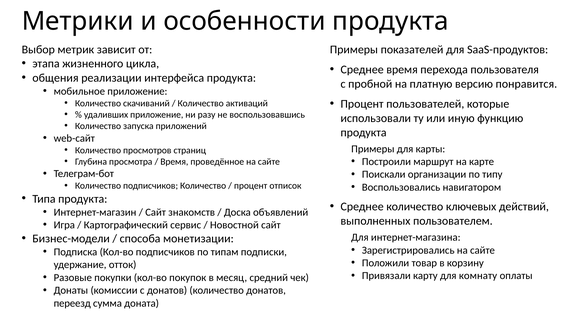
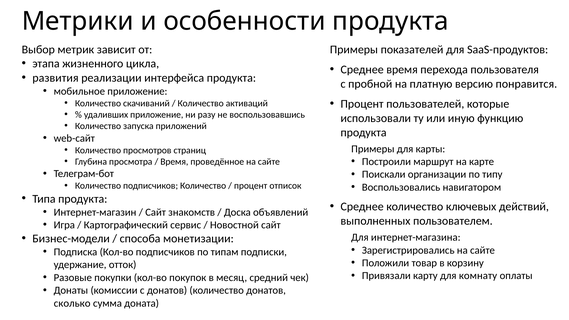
общения: общения -> развития
переезд: переезд -> сколько
